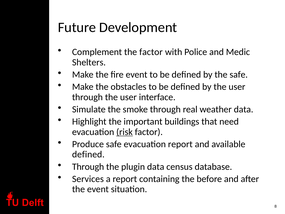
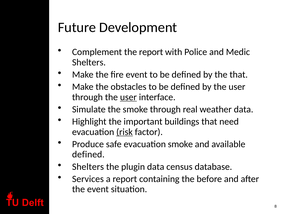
the factor: factor -> report
the safe: safe -> that
user at (128, 97) underline: none -> present
evacuation report: report -> smoke
Through at (88, 167): Through -> Shelters
